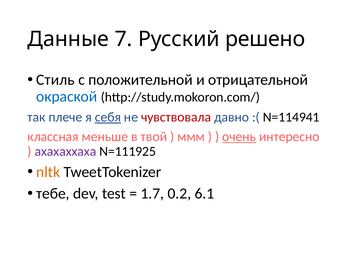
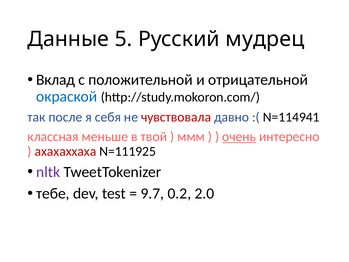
7: 7 -> 5
решено: решено -> мудрец
Стиль: Стиль -> Вклад
плече: плече -> после
себя underline: present -> none
ахахаххаха colour: purple -> red
nltk colour: orange -> purple
1.7: 1.7 -> 9.7
6.1: 6.1 -> 2.0
